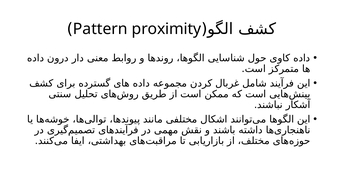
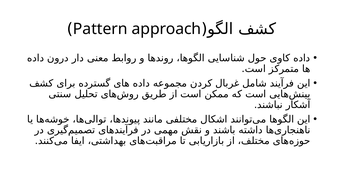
proximity: proximity -> approach
